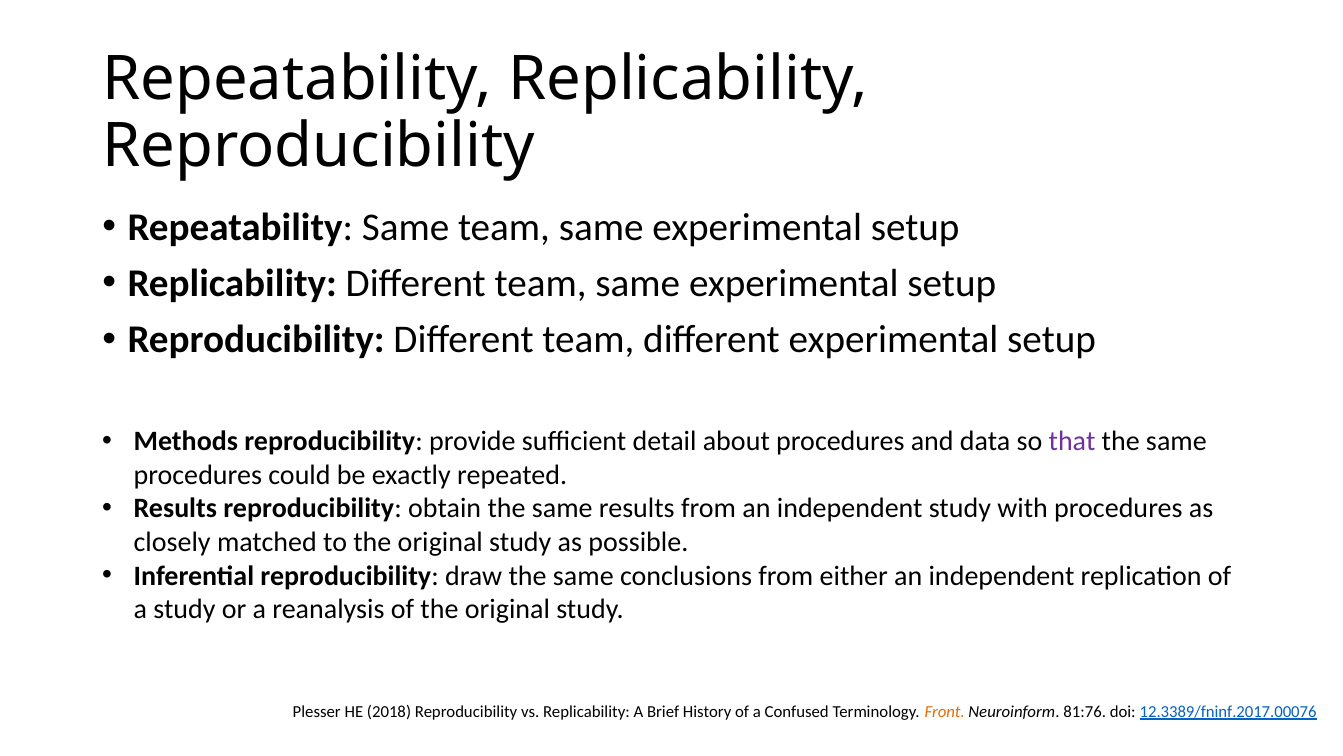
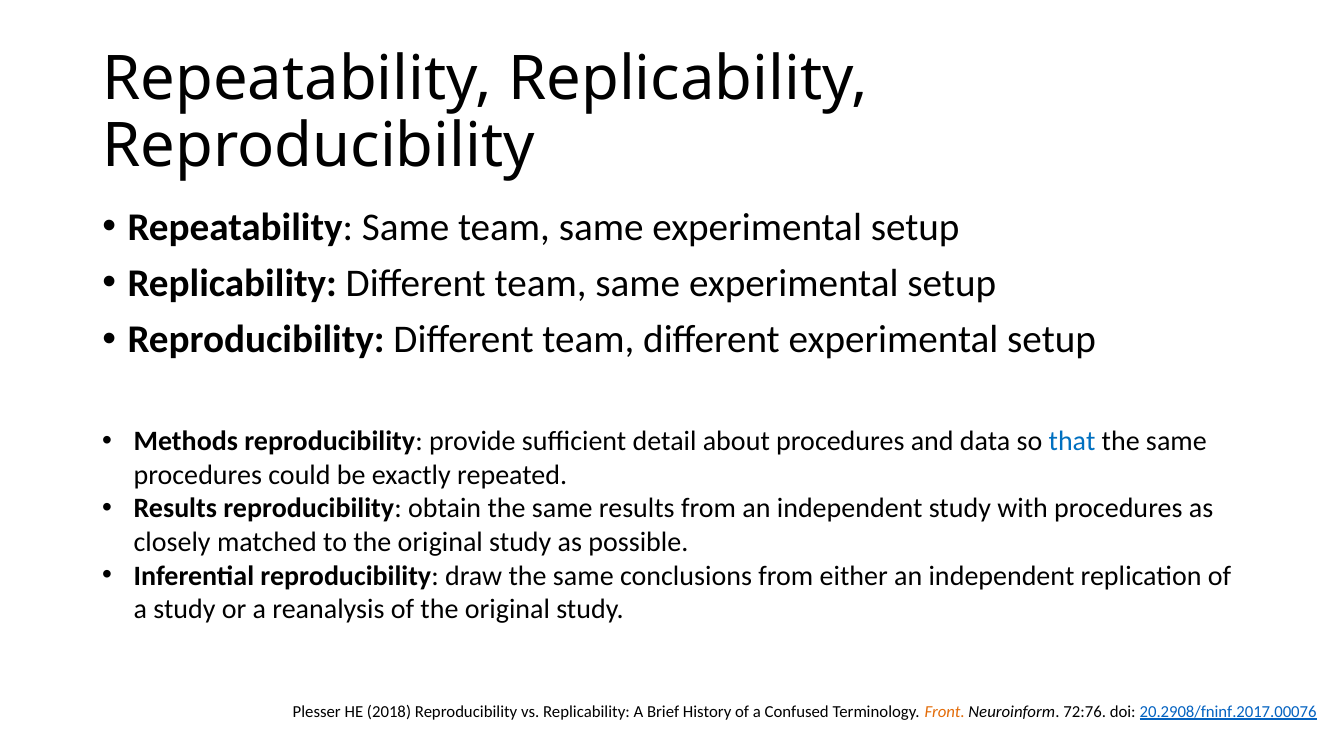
that colour: purple -> blue
81:76: 81:76 -> 72:76
12.3389/fninf.2017.00076: 12.3389/fninf.2017.00076 -> 20.2908/fninf.2017.00076
